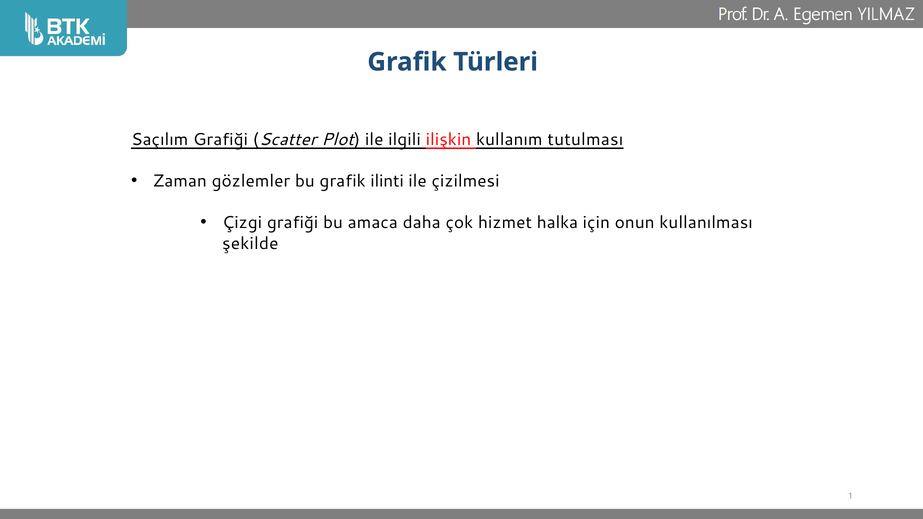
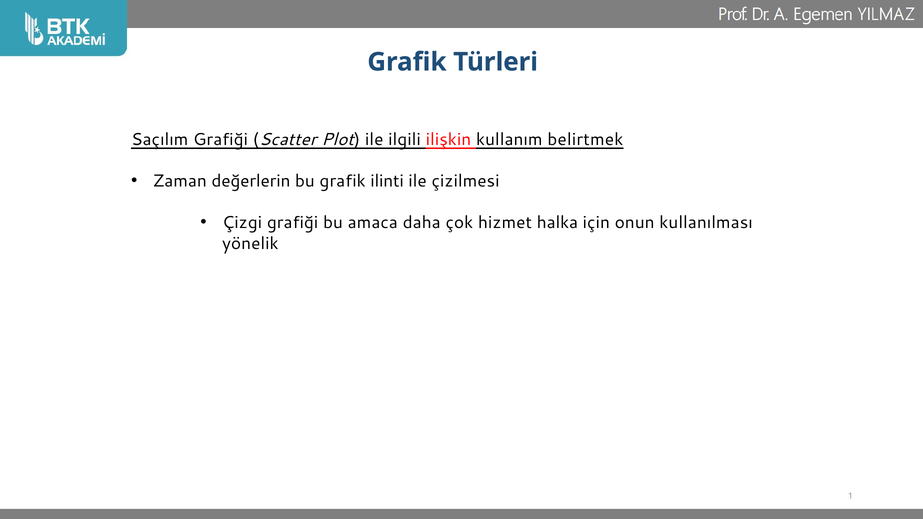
tutulması: tutulması -> belirtmek
gözlemler: gözlemler -> değerlerin
şekilde: şekilde -> yönelik
